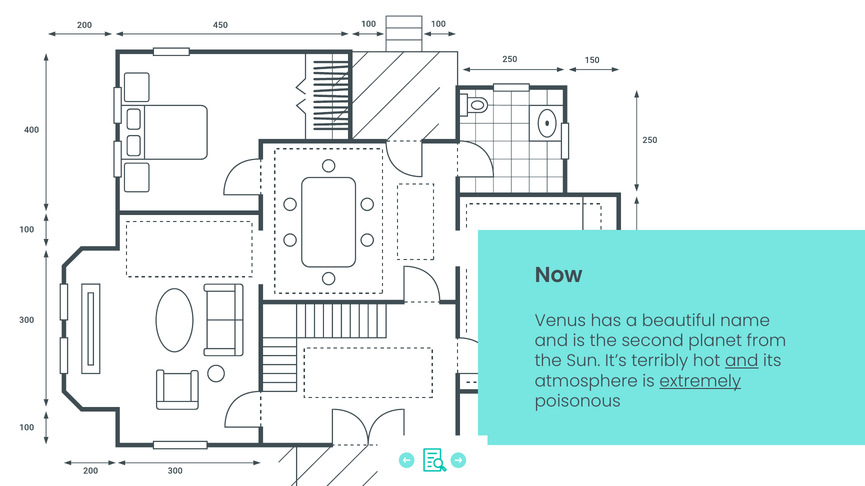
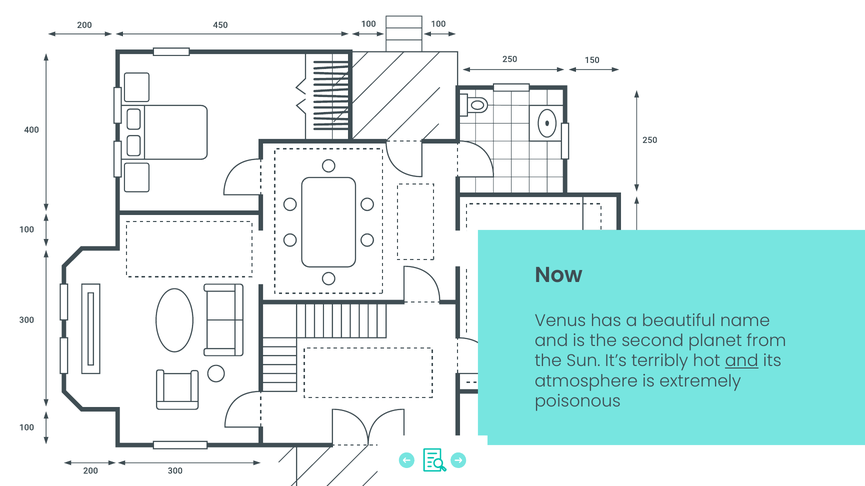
extremely underline: present -> none
